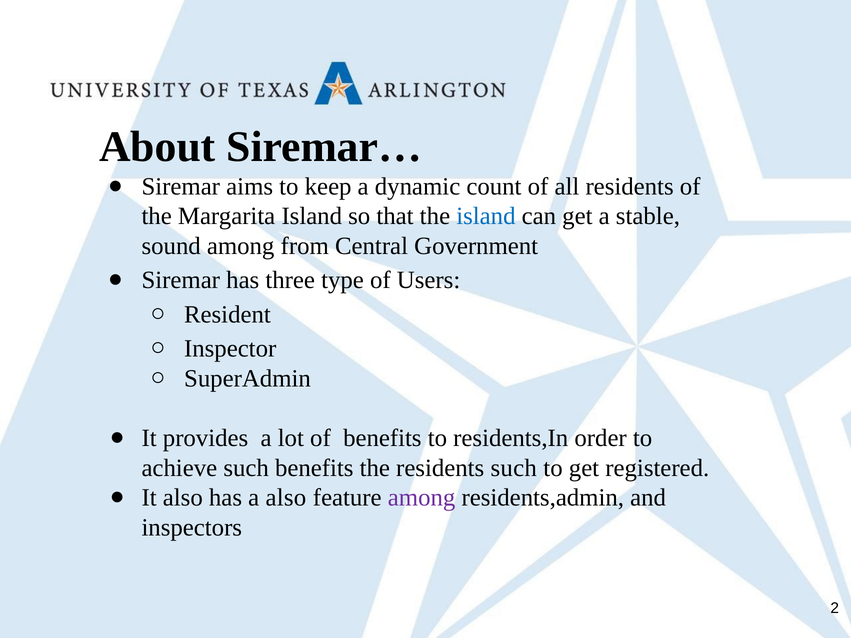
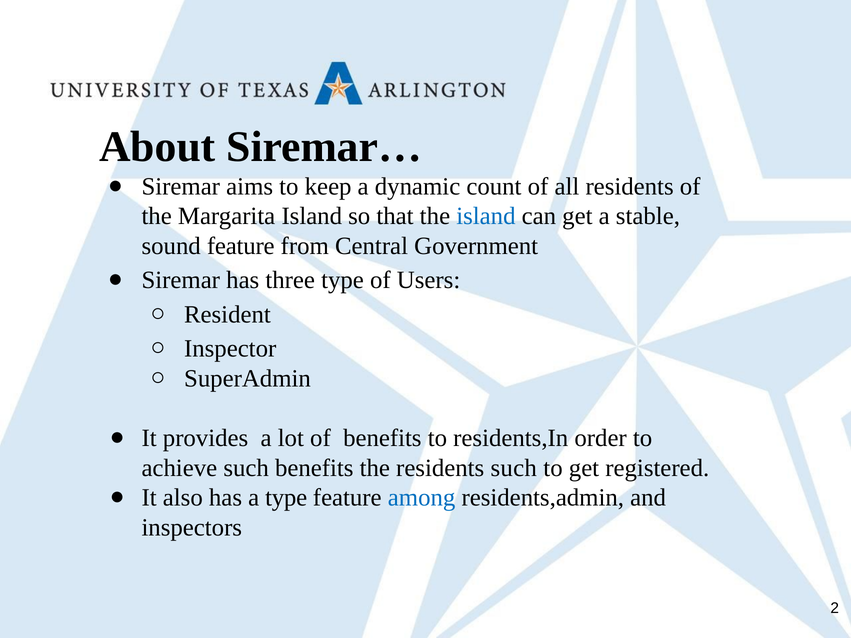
sound among: among -> feature
a also: also -> type
among at (422, 498) colour: purple -> blue
